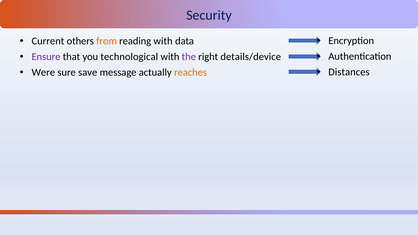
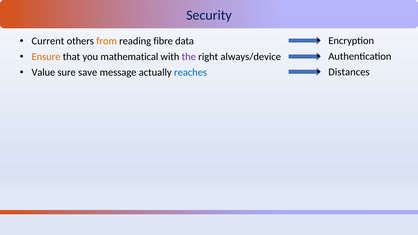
reading with: with -> fibre
Ensure colour: purple -> orange
technological: technological -> mathematical
details/device: details/device -> always/device
Were: Were -> Value
reaches colour: orange -> blue
